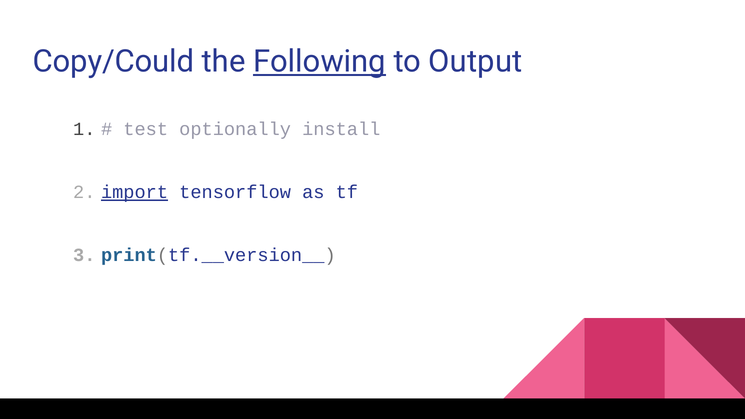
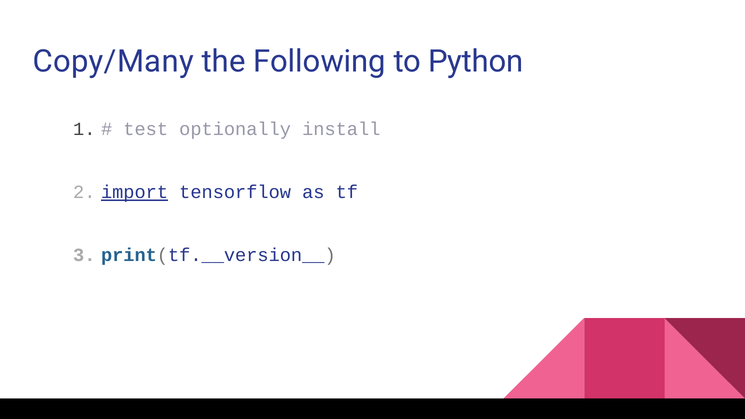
Copy/Could: Copy/Could -> Copy/Many
Following underline: present -> none
Output: Output -> Python
